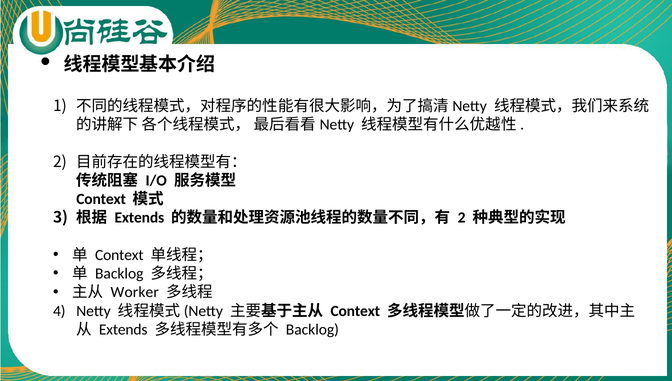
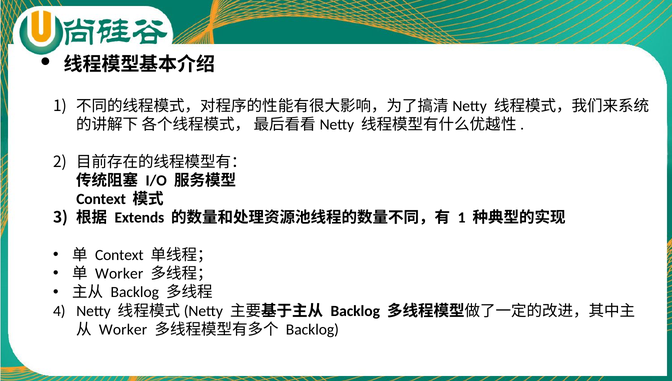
2 at (462, 218): 2 -> 1
Backlog at (119, 274): Backlog -> Worker
Worker at (135, 292): Worker -> Backlog
Context at (355, 311): Context -> Backlog
Extends at (123, 330): Extends -> Worker
